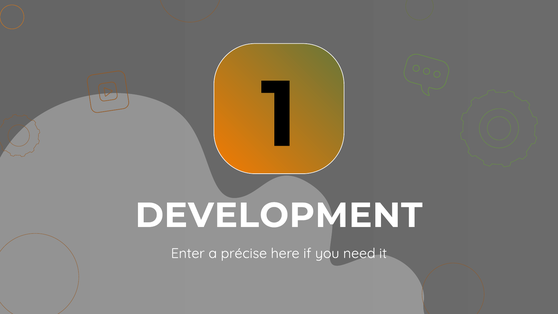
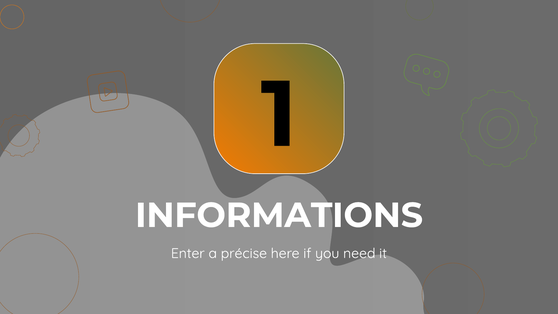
DEVELOPMENT: DEVELOPMENT -> INFORMATIONS
